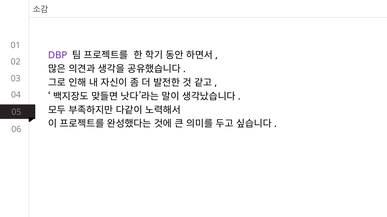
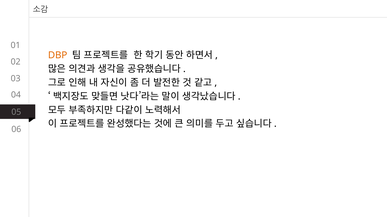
DBP colour: purple -> orange
